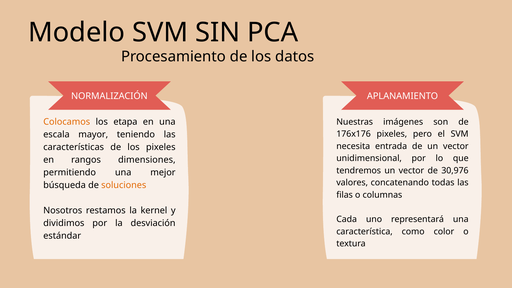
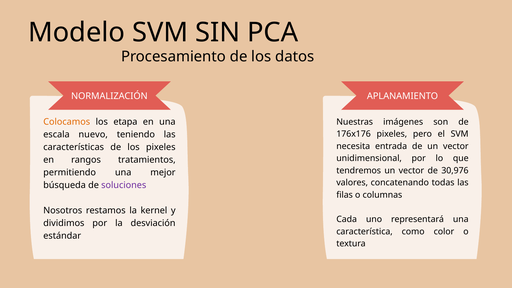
mayor: mayor -> nuevo
dimensiones: dimensiones -> tratamientos
soluciones colour: orange -> purple
